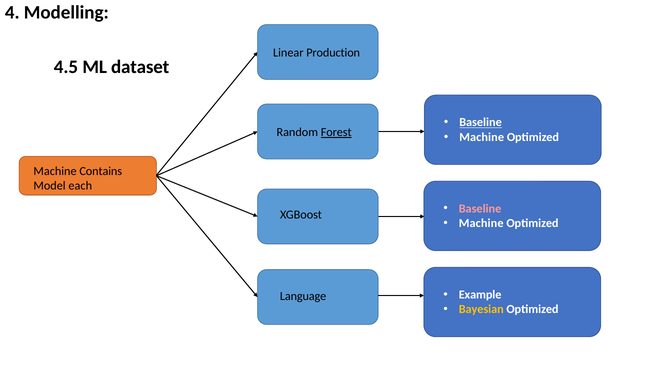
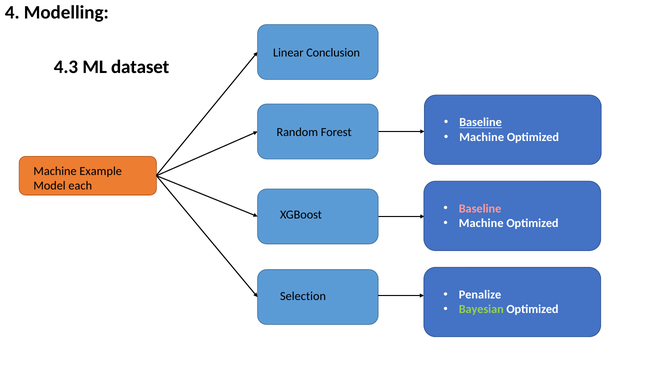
Production: Production -> Conclusion
4.5: 4.5 -> 4.3
Forest underline: present -> none
Contains: Contains -> Example
Example: Example -> Penalize
Language: Language -> Selection
Bayesian colour: yellow -> light green
